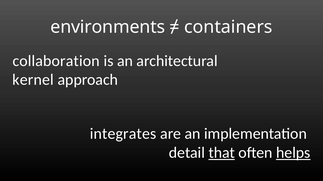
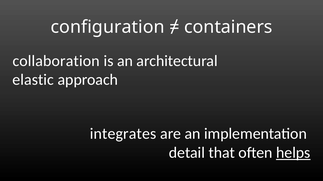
environments: environments -> configuration
kernel: kernel -> elastic
that underline: present -> none
